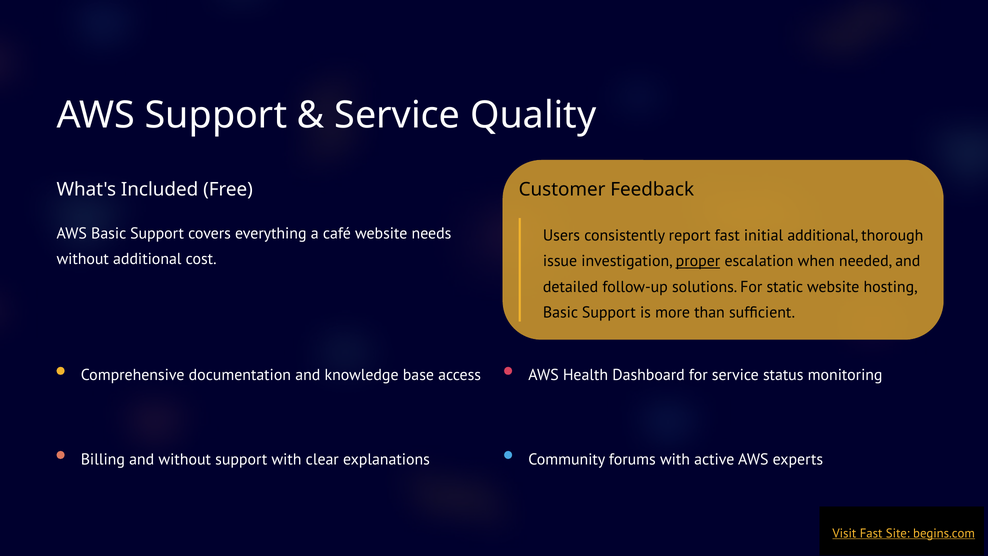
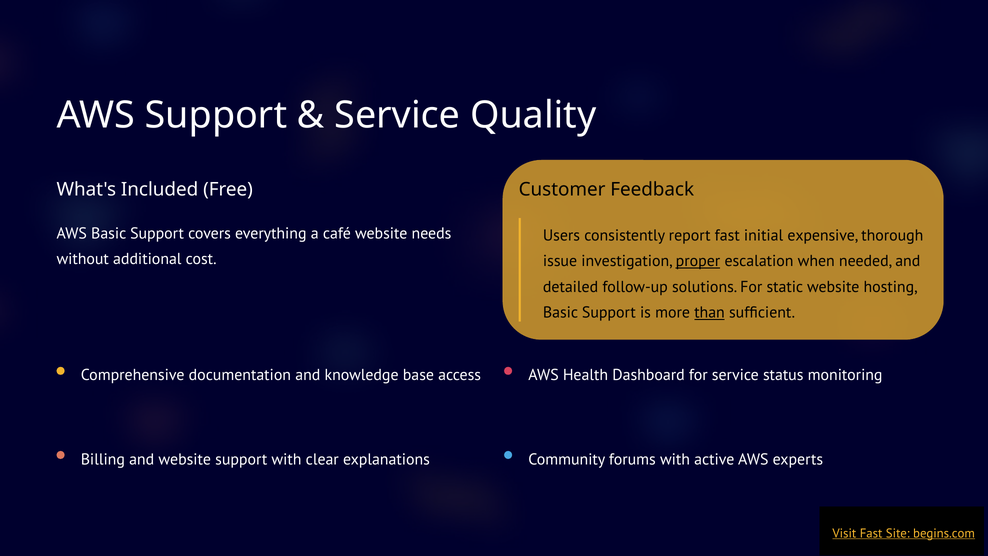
initial additional: additional -> expensive
than underline: none -> present
and without: without -> website
